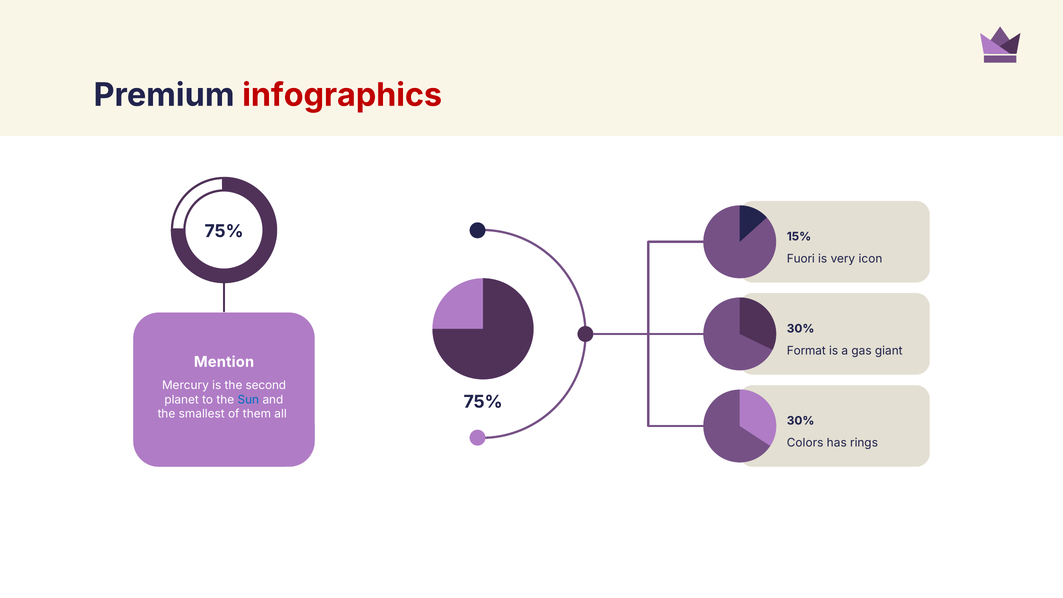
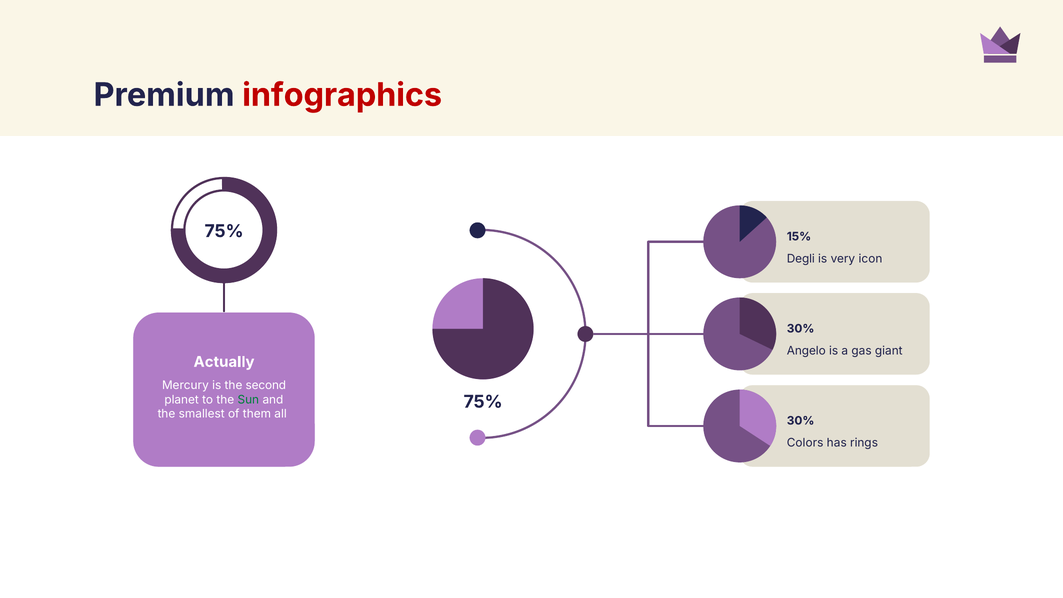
Fuori: Fuori -> Degli
Format: Format -> Angelo
Mention: Mention -> Actually
Sun colour: blue -> green
